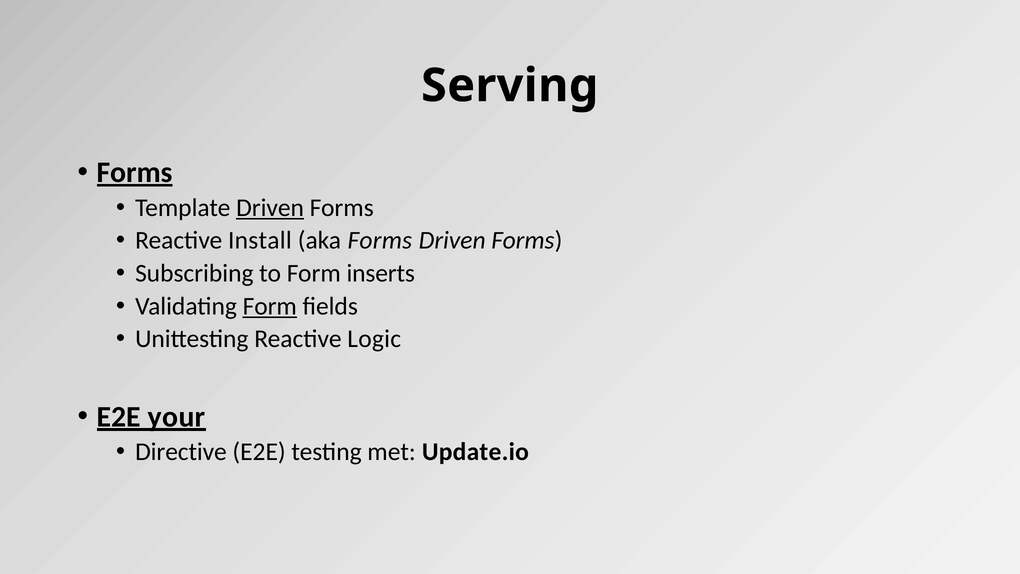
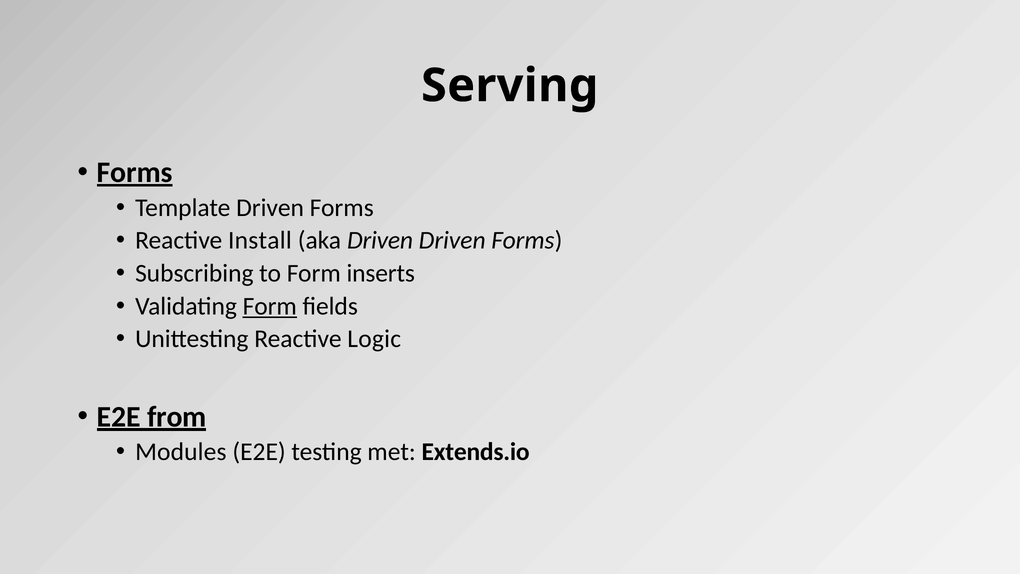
Driven at (270, 208) underline: present -> none
aka Forms: Forms -> Driven
your: your -> from
Directive: Directive -> Modules
Update.io: Update.io -> Extends.io
